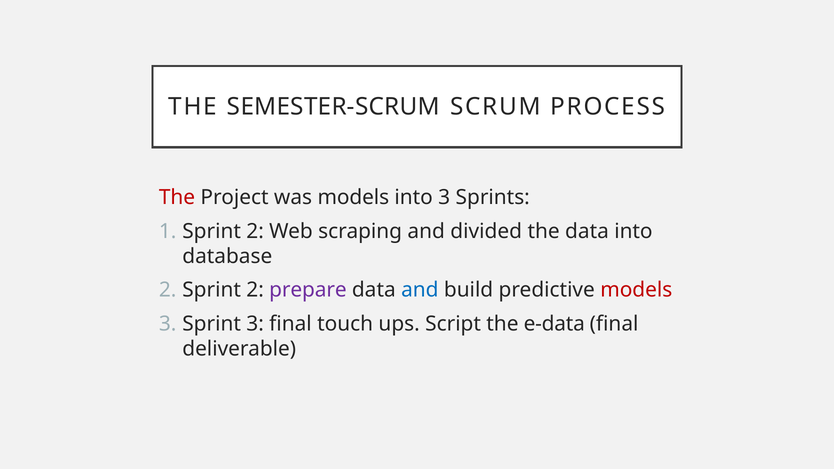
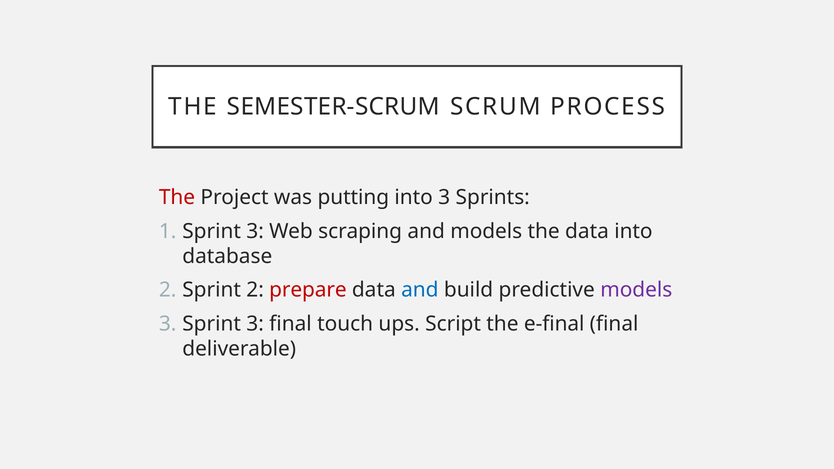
was models: models -> putting
1 Sprint 2: 2 -> 3
and divided: divided -> models
prepare colour: purple -> red
models at (636, 290) colour: red -> purple
e-data: e-data -> e-final
